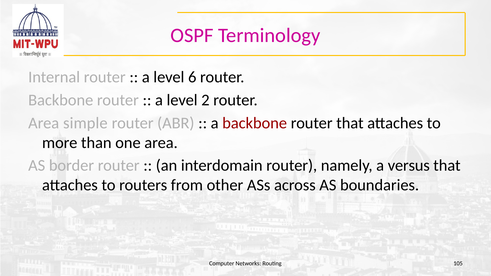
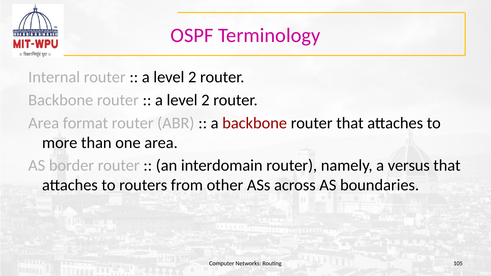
6 at (192, 77): 6 -> 2
simple: simple -> format
